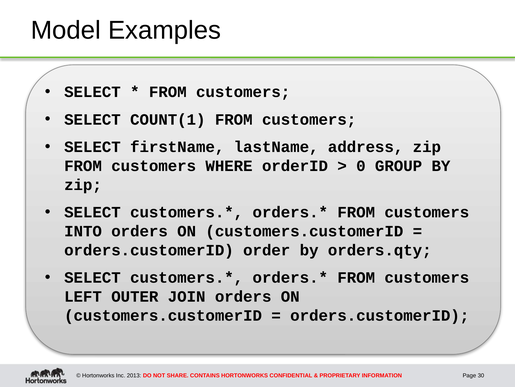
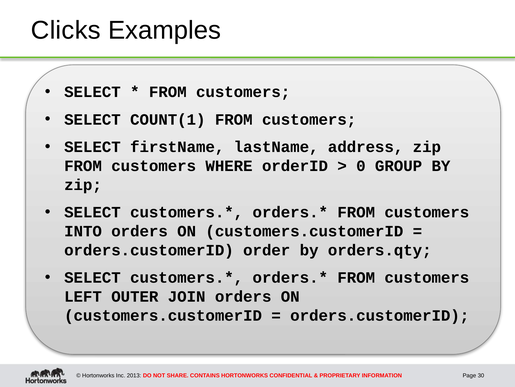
Model: Model -> Clicks
